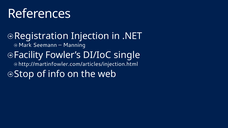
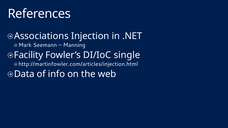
Registration: Registration -> Associations
Stop: Stop -> Data
